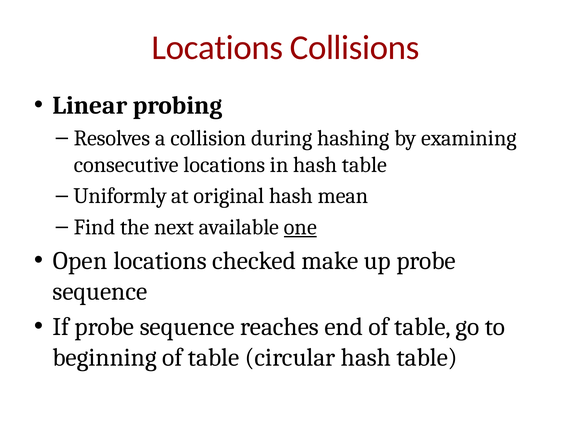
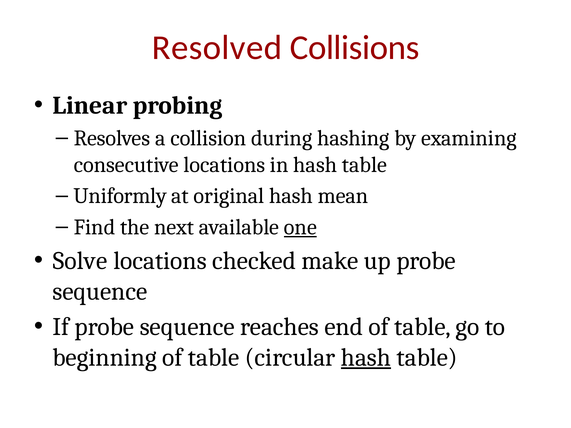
Locations at (217, 48): Locations -> Resolved
Open: Open -> Solve
hash at (366, 358) underline: none -> present
